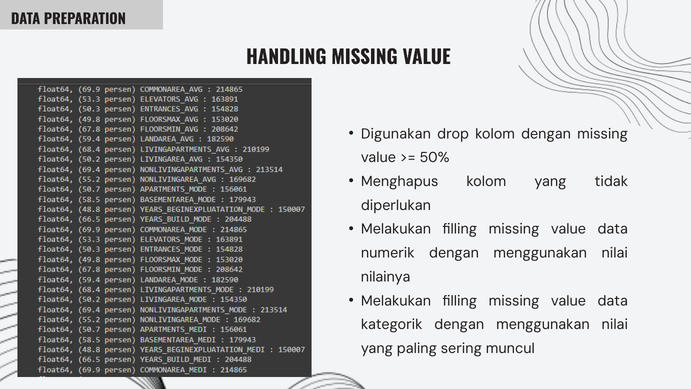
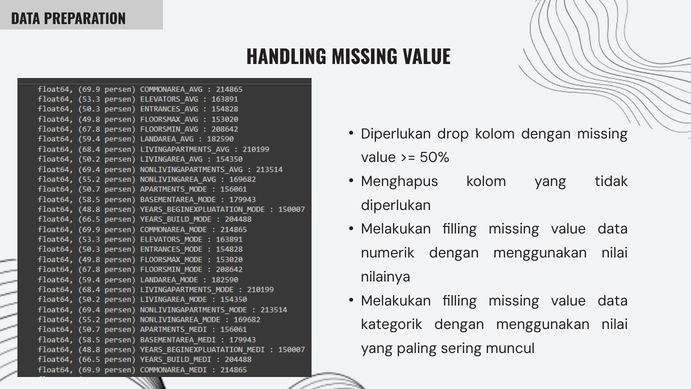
Digunakan at (396, 134): Digunakan -> Diperlukan
